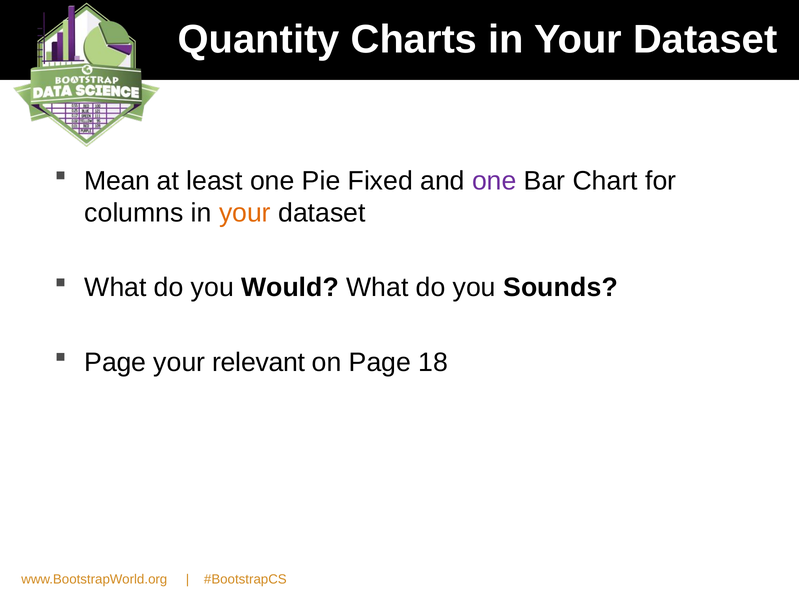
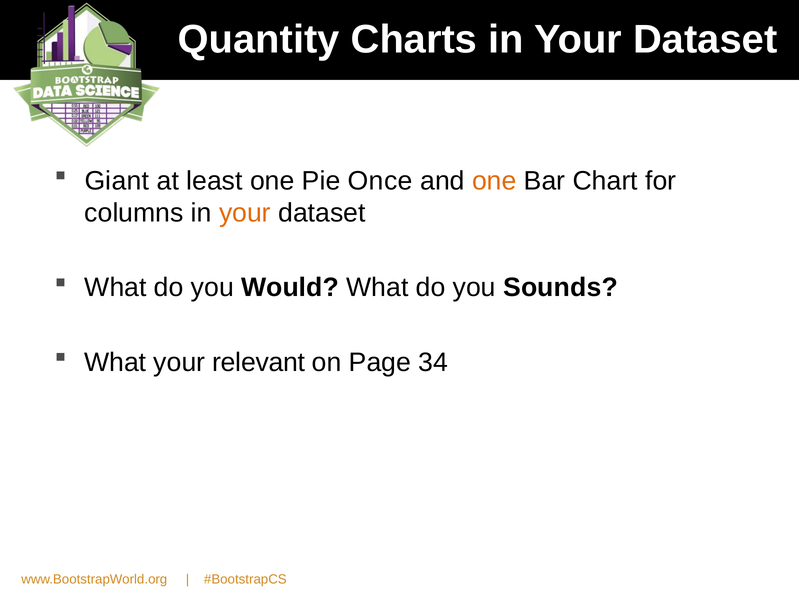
Mean: Mean -> Giant
Fixed: Fixed -> Once
one at (494, 181) colour: purple -> orange
Page at (115, 362): Page -> What
18: 18 -> 34
